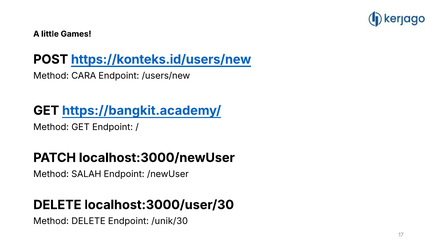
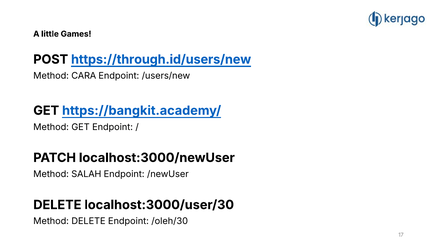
https://konteks.id/users/new: https://konteks.id/users/new -> https://through.id/users/new
/unik/30: /unik/30 -> /oleh/30
